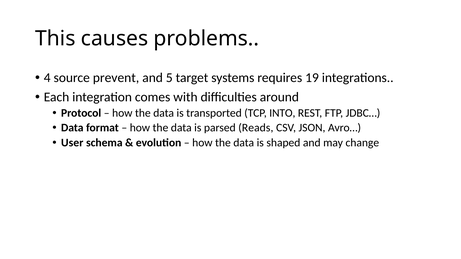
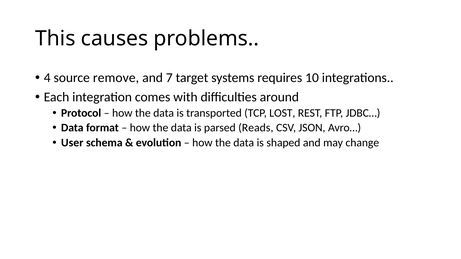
prevent: prevent -> remove
5: 5 -> 7
19: 19 -> 10
INTO: INTO -> LOST
